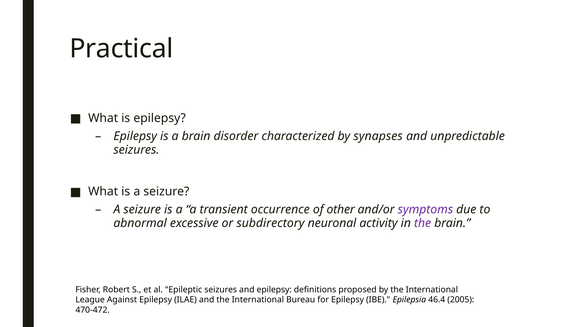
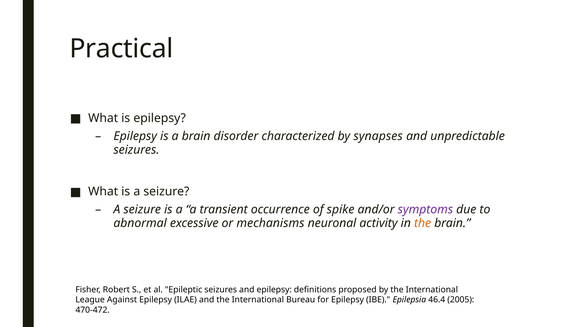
other: other -> spike
subdirectory: subdirectory -> mechanisms
the at (423, 223) colour: purple -> orange
